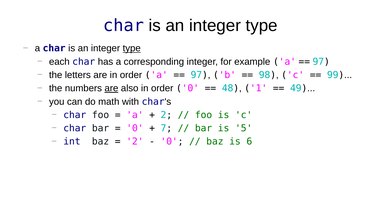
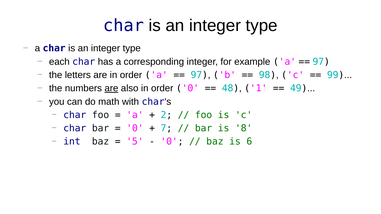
type at (132, 48) underline: present -> none
5: 5 -> 8
2 at (135, 142): 2 -> 5
